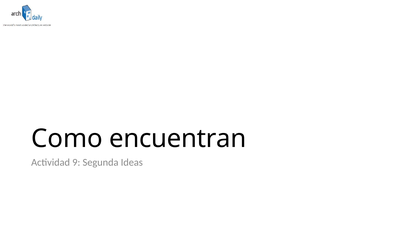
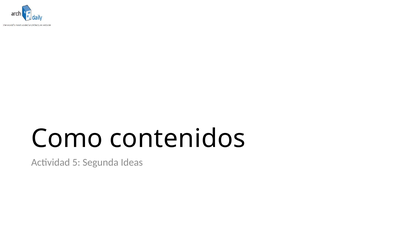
encuentran: encuentran -> contenidos
9: 9 -> 5
